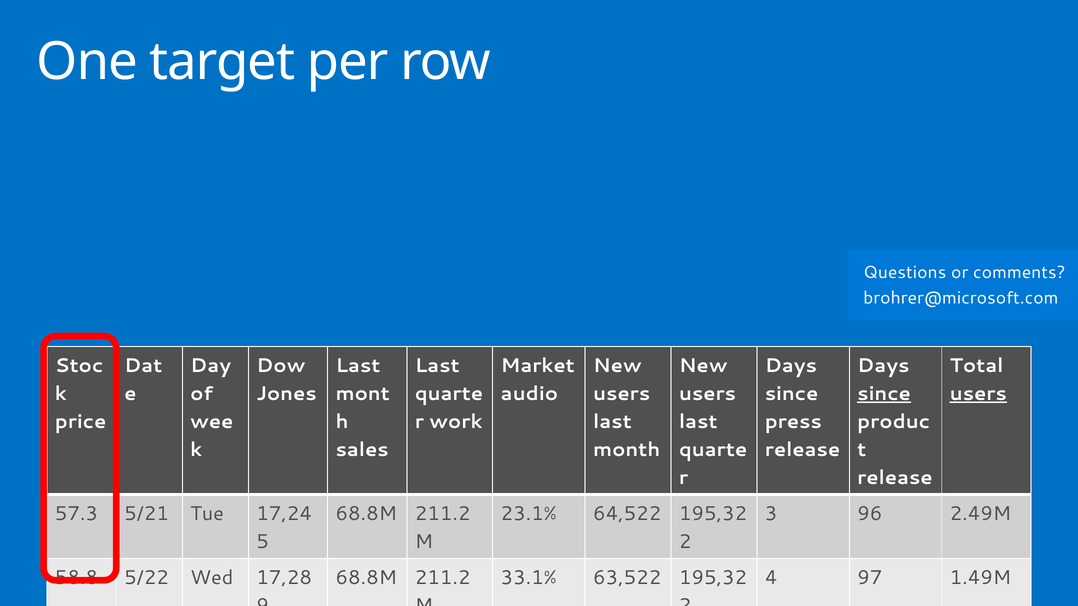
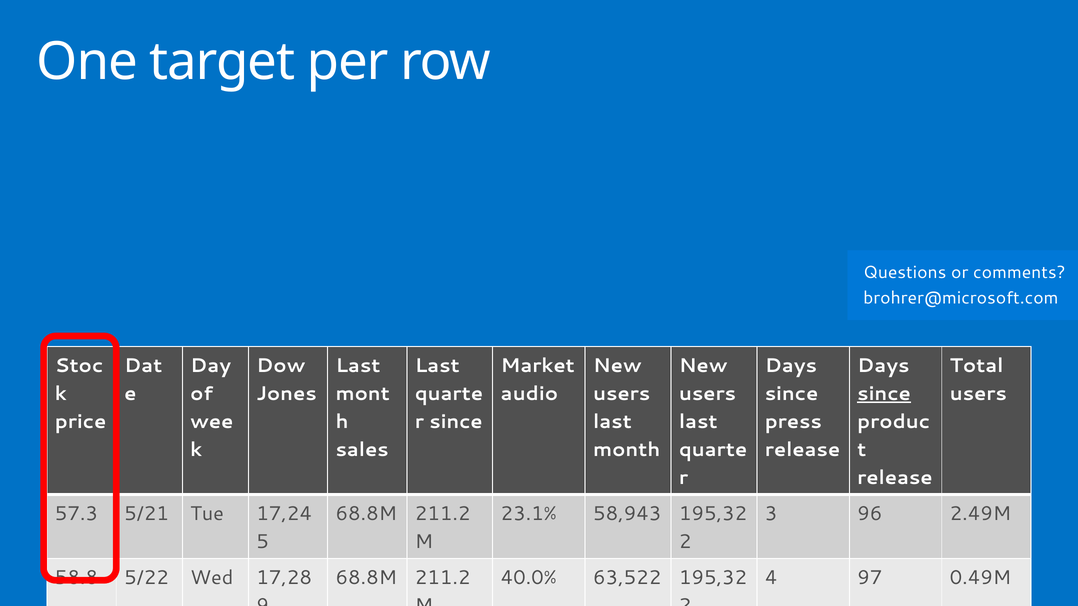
users at (978, 394) underline: present -> none
work at (456, 422): work -> since
64,522: 64,522 -> 58,943
33.1%: 33.1% -> 40.0%
1.49M: 1.49M -> 0.49M
